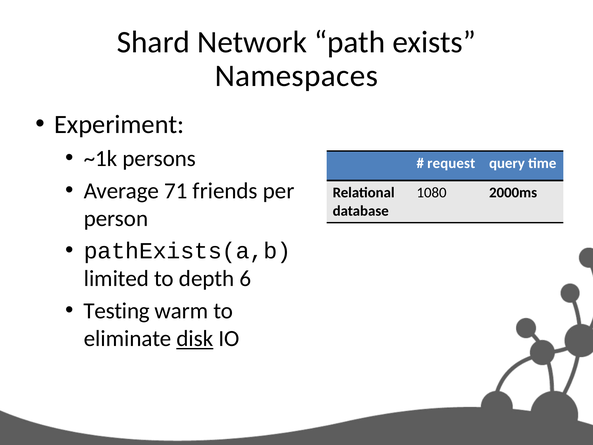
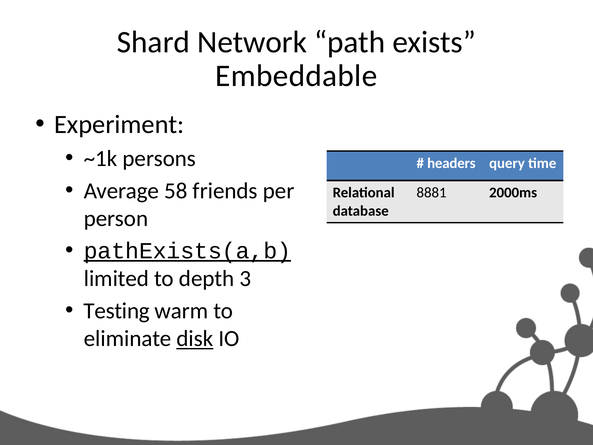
Namespaces: Namespaces -> Embeddable
request: request -> headers
71: 71 -> 58
1080: 1080 -> 8881
pathExists(a,b underline: none -> present
6: 6 -> 3
